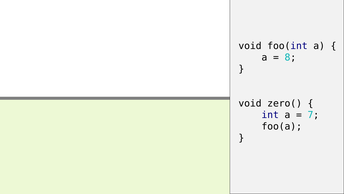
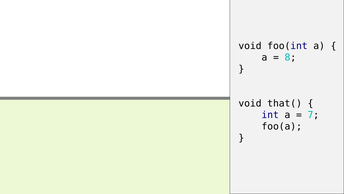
zero(: zero( -> that(
